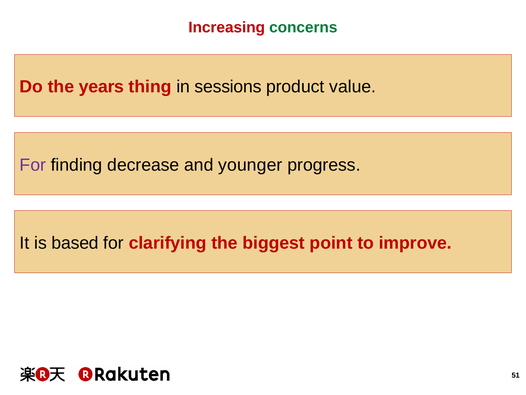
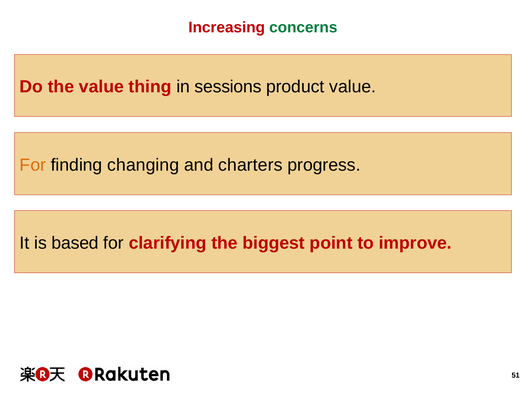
the years: years -> value
For at (33, 165) colour: purple -> orange
decrease: decrease -> changing
younger: younger -> charters
